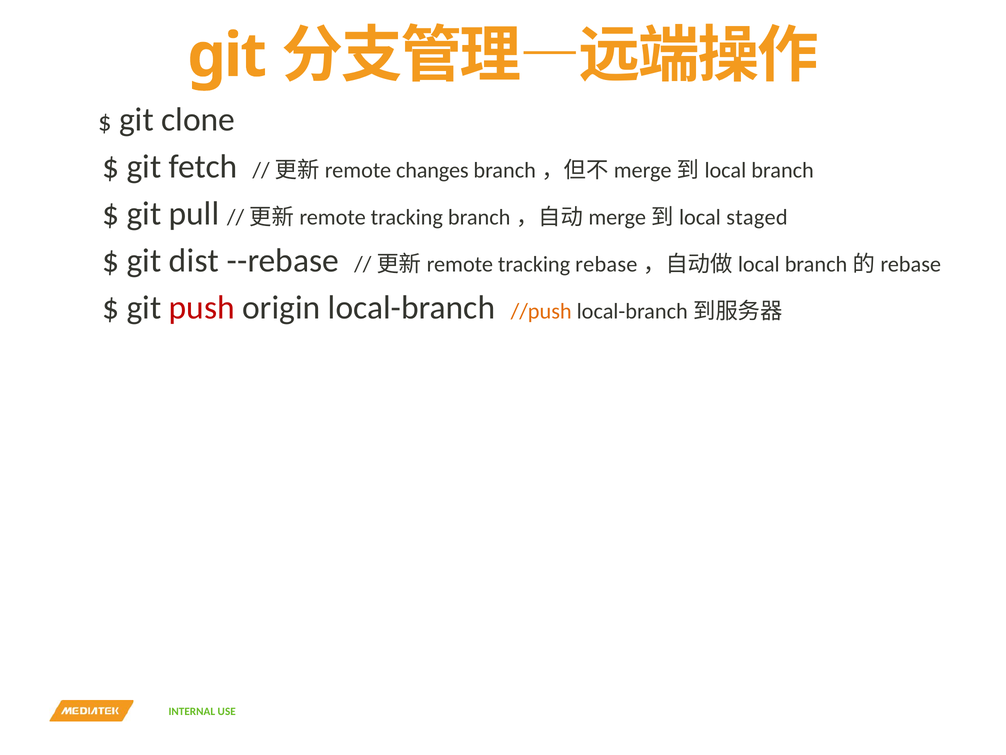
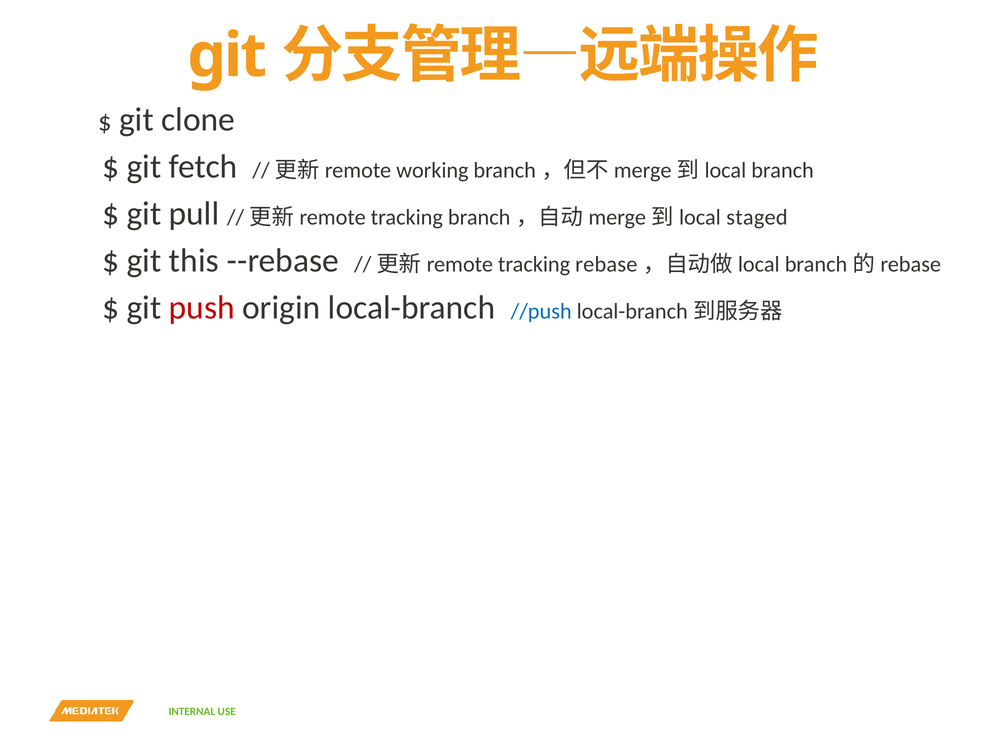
changes: changes -> working
dist: dist -> this
//push colour: orange -> blue
